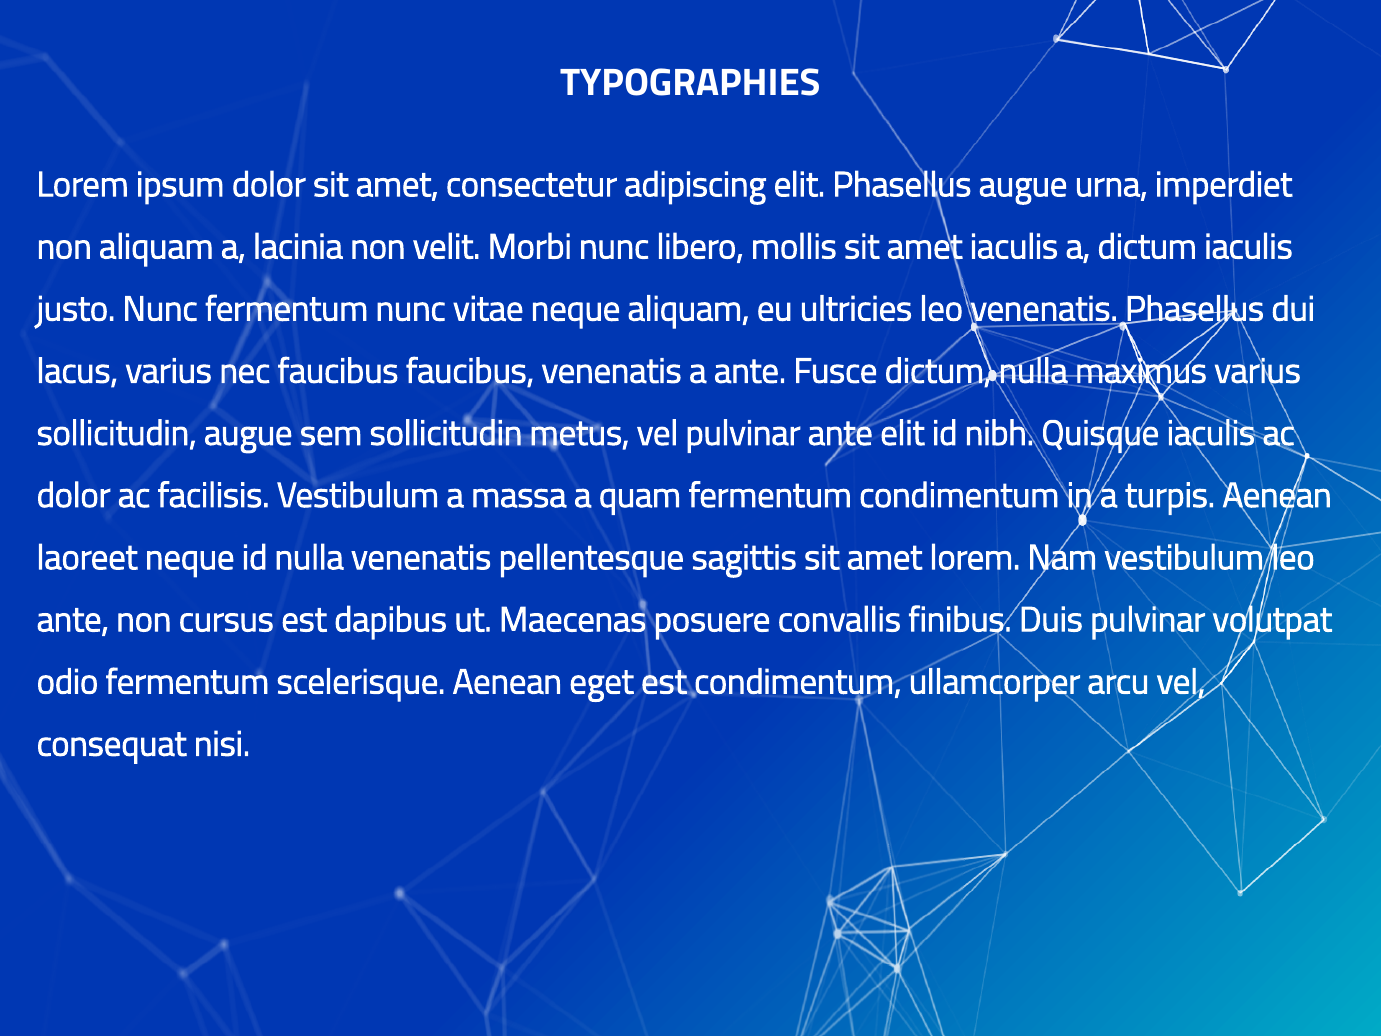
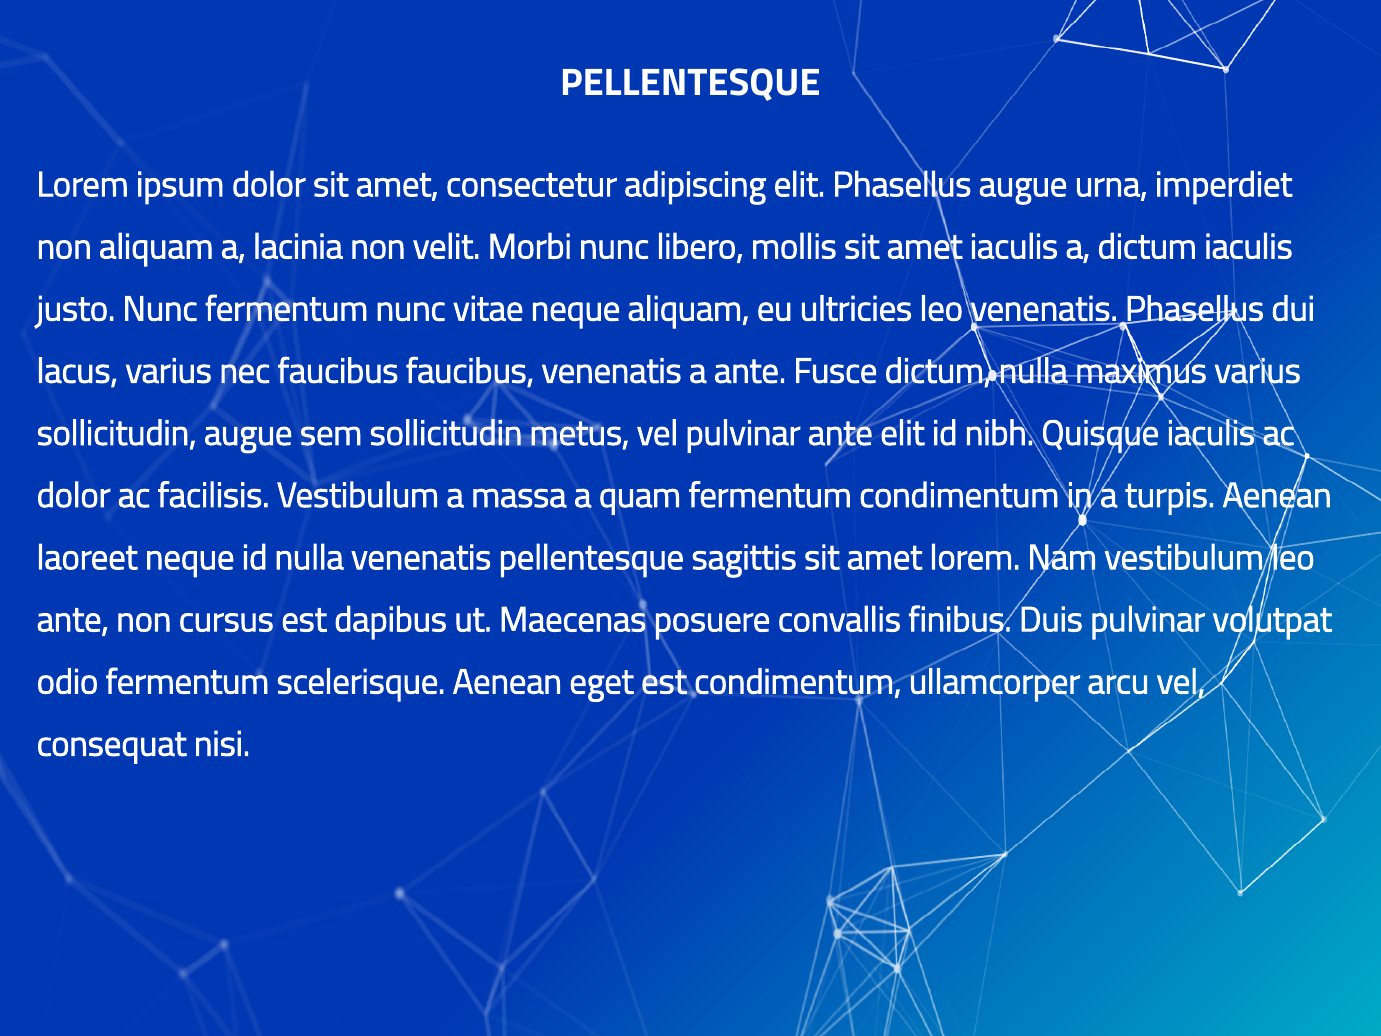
TYPOGRAPHIES at (690, 83): TYPOGRAPHIES -> PELLENTESQUE
